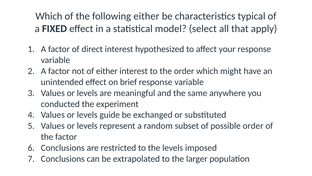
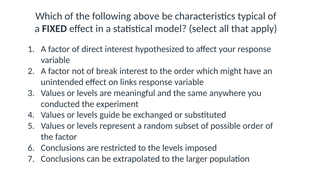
following either: either -> above
of either: either -> break
brief: brief -> links
